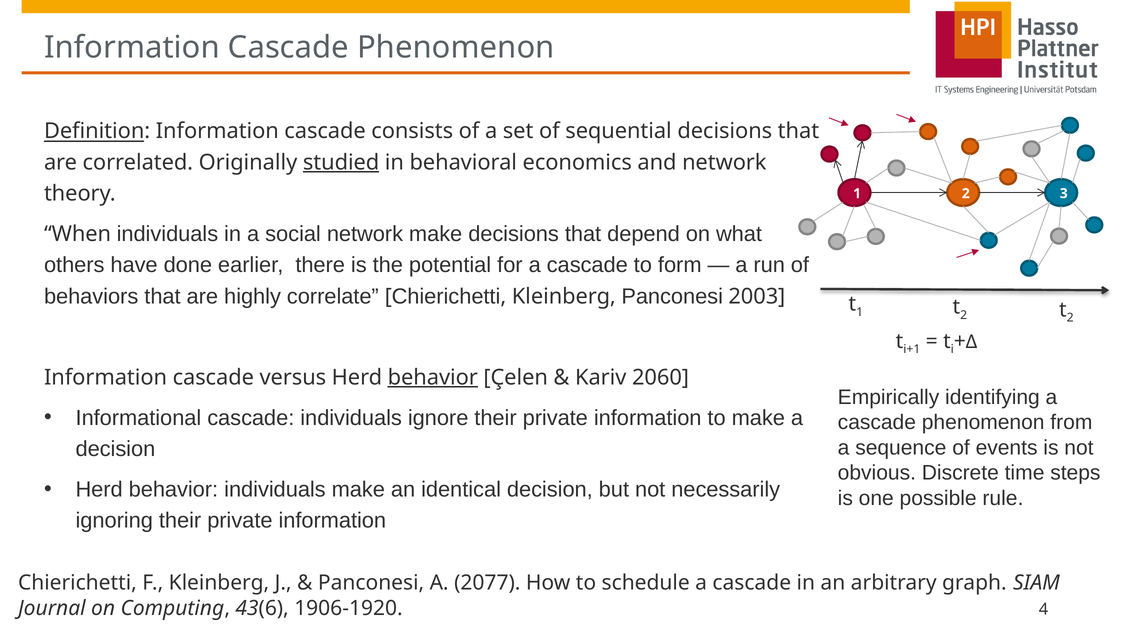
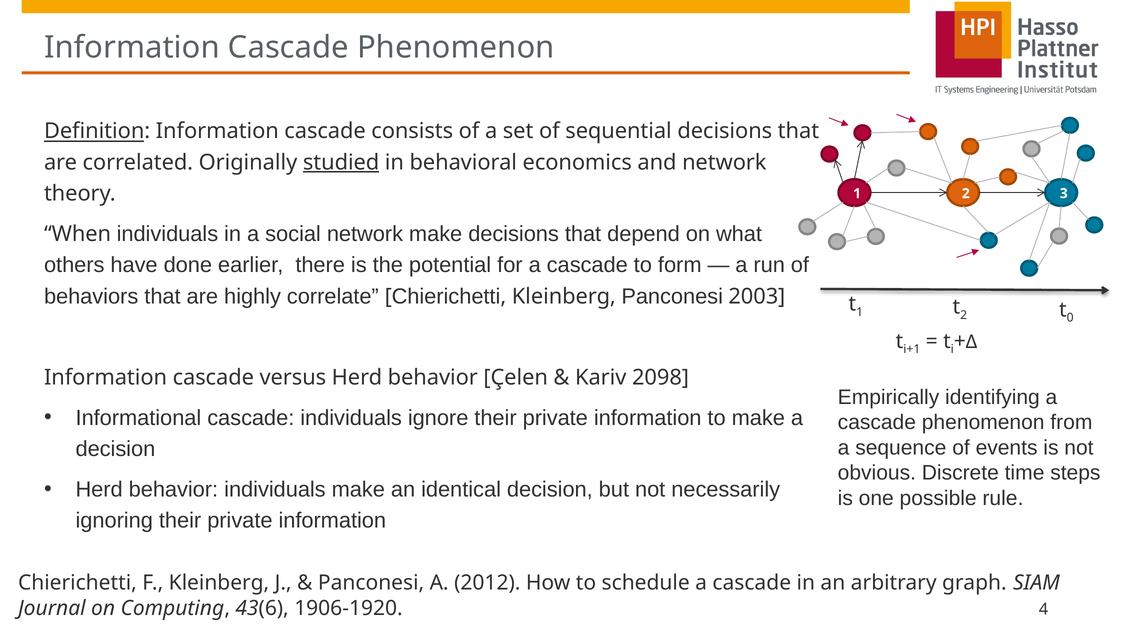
2 at (1070, 318): 2 -> 0
behavior at (433, 377) underline: present -> none
2060: 2060 -> 2098
2077: 2077 -> 2012
